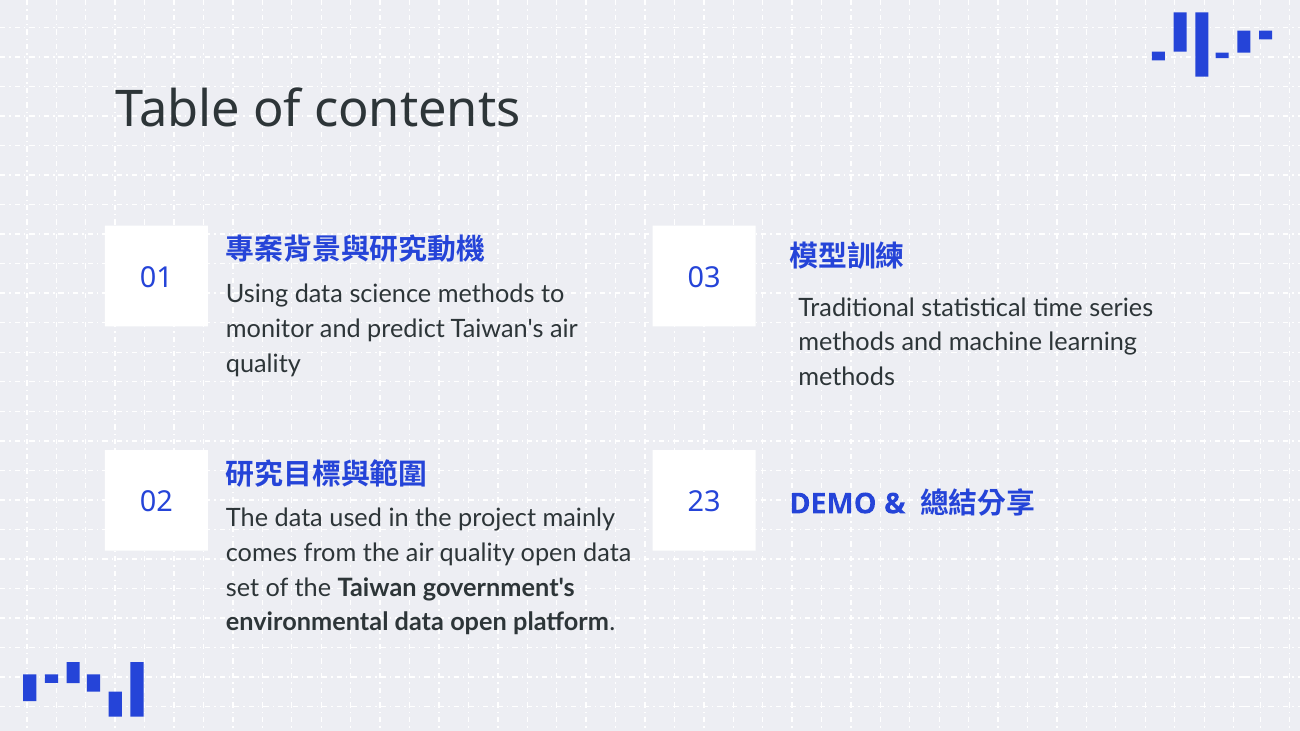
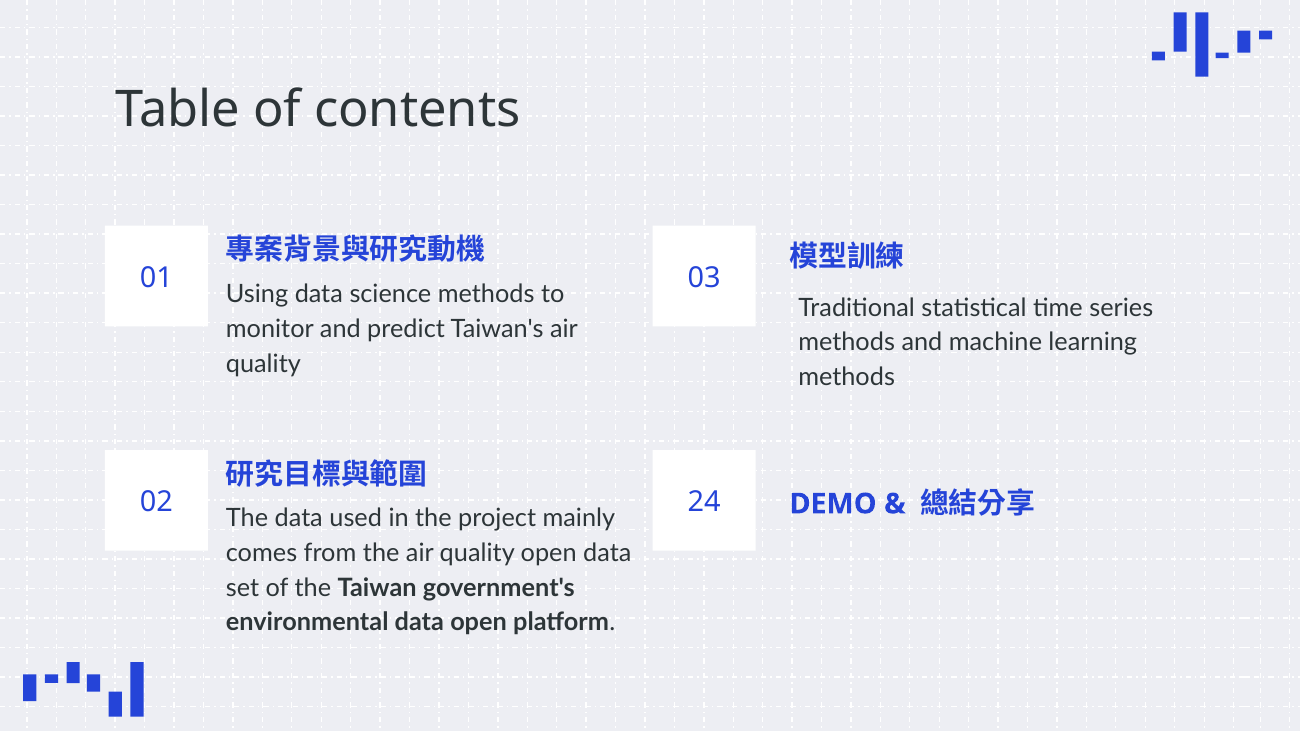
23: 23 -> 24
